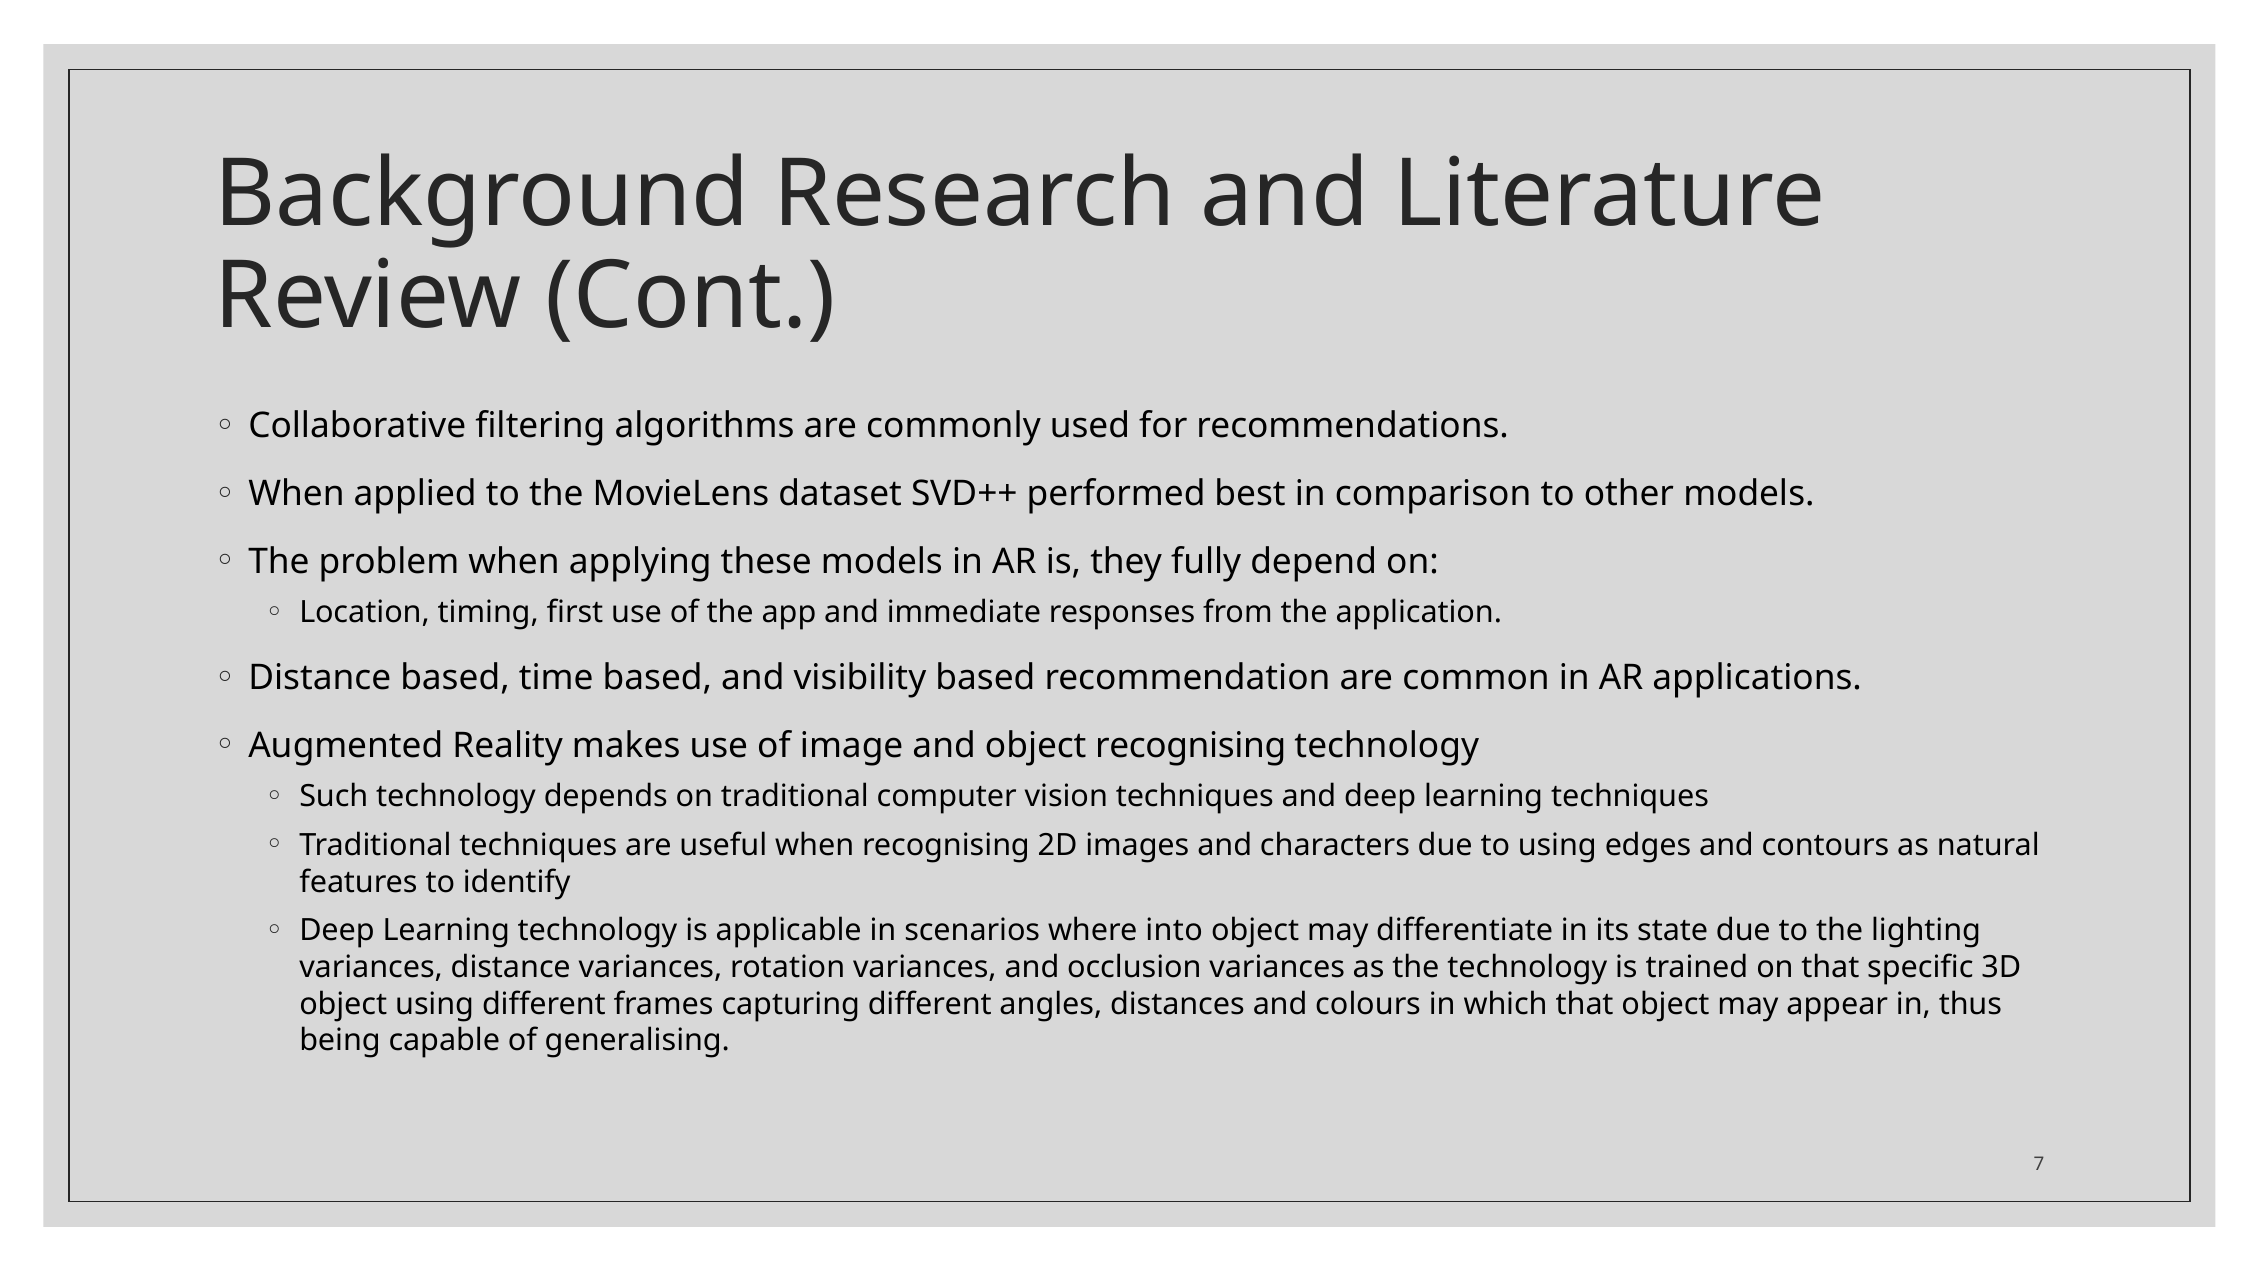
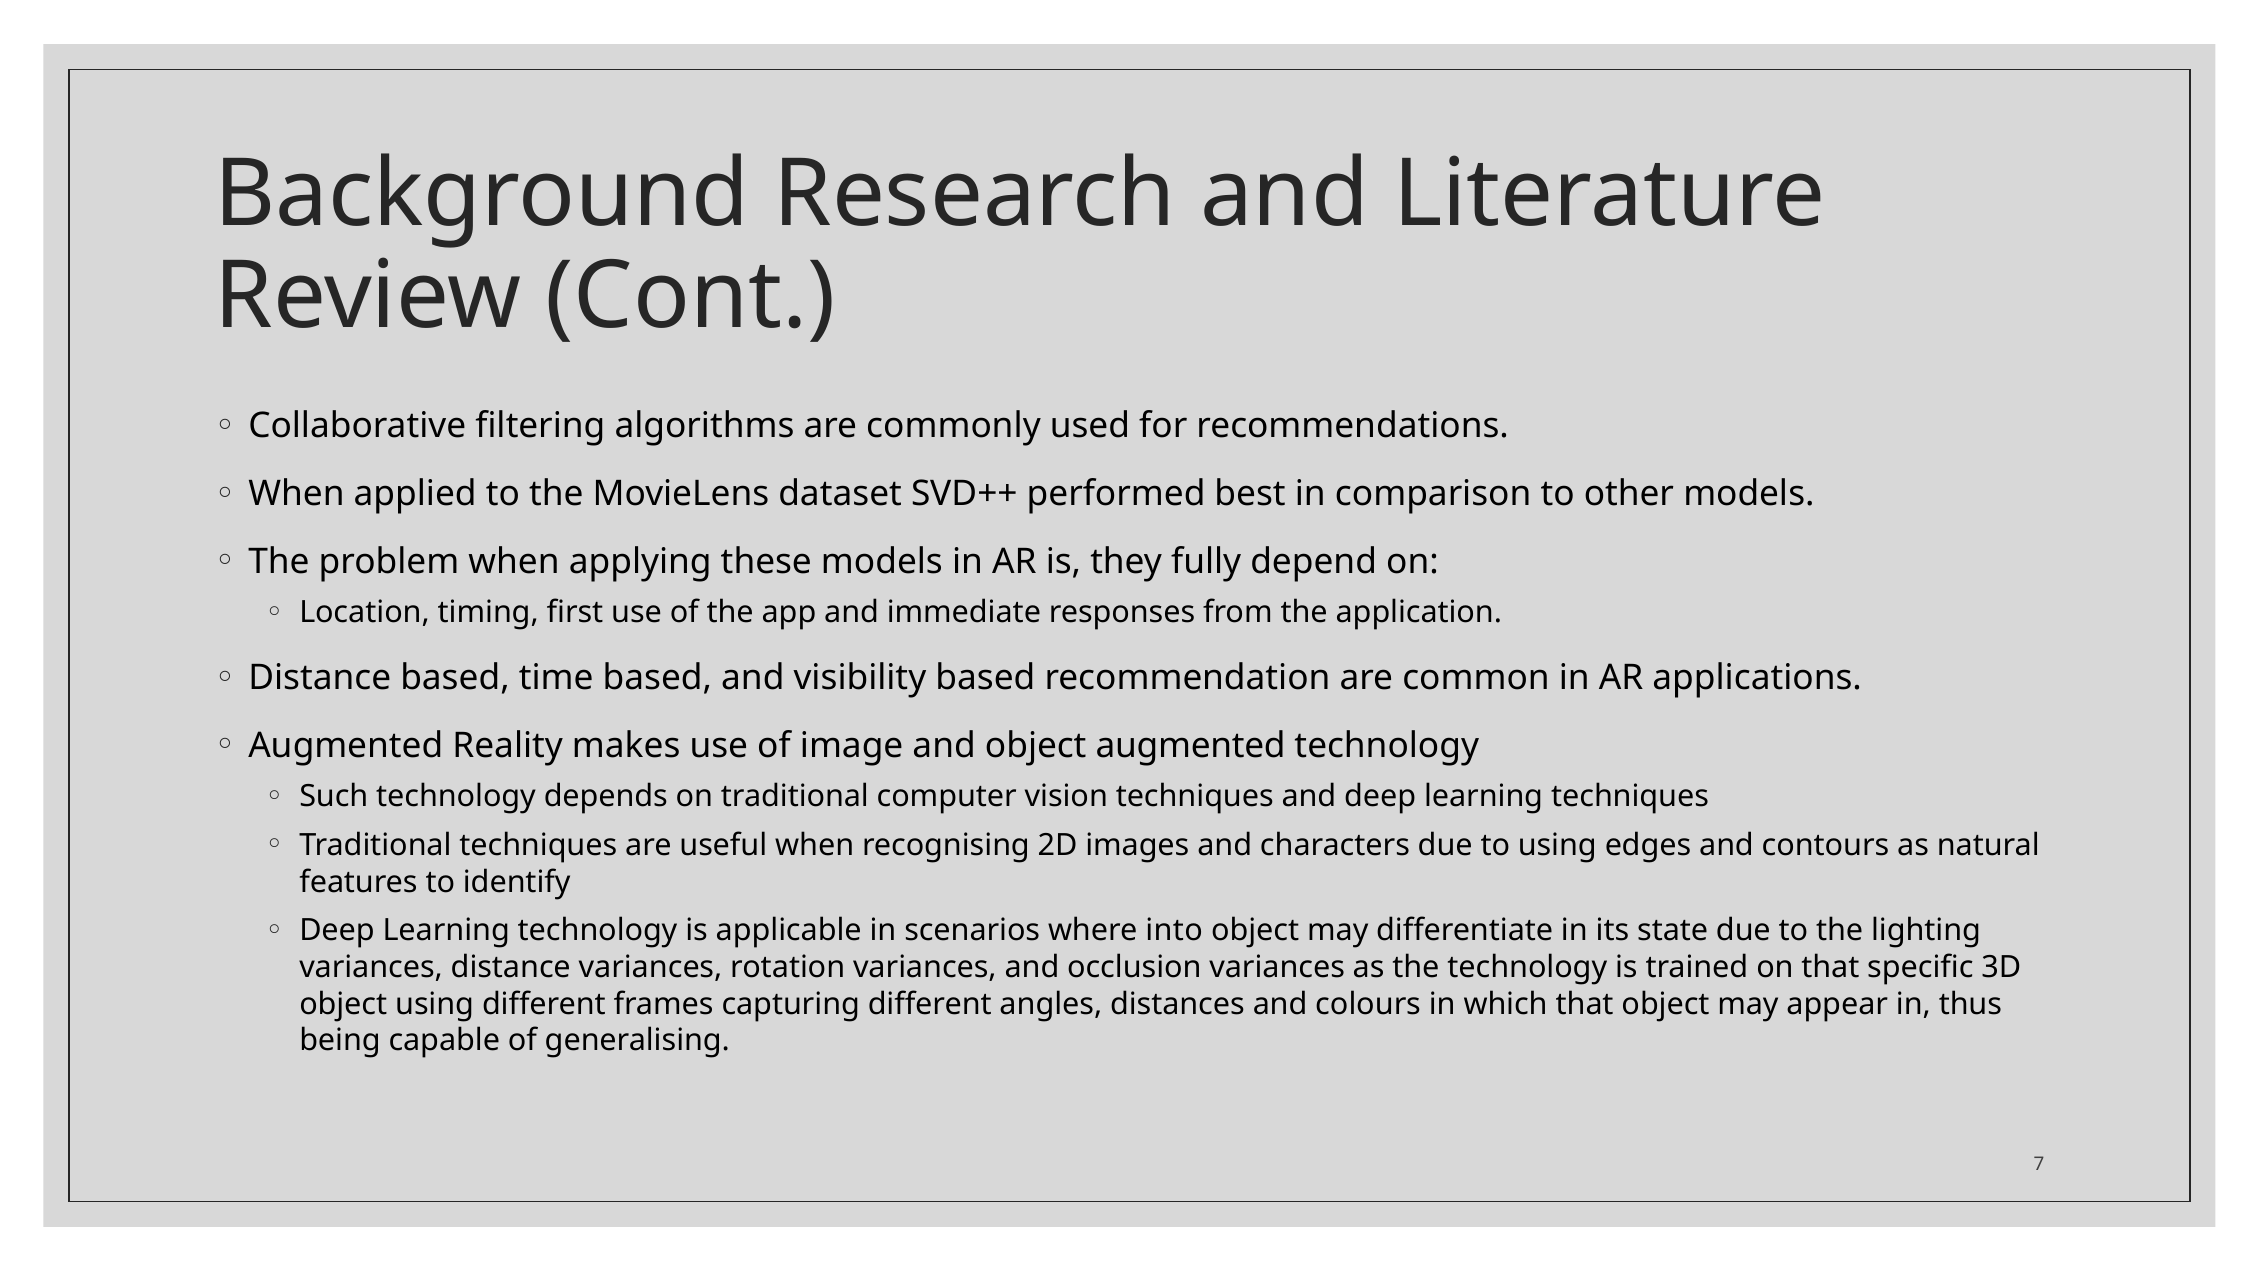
object recognising: recognising -> augmented
